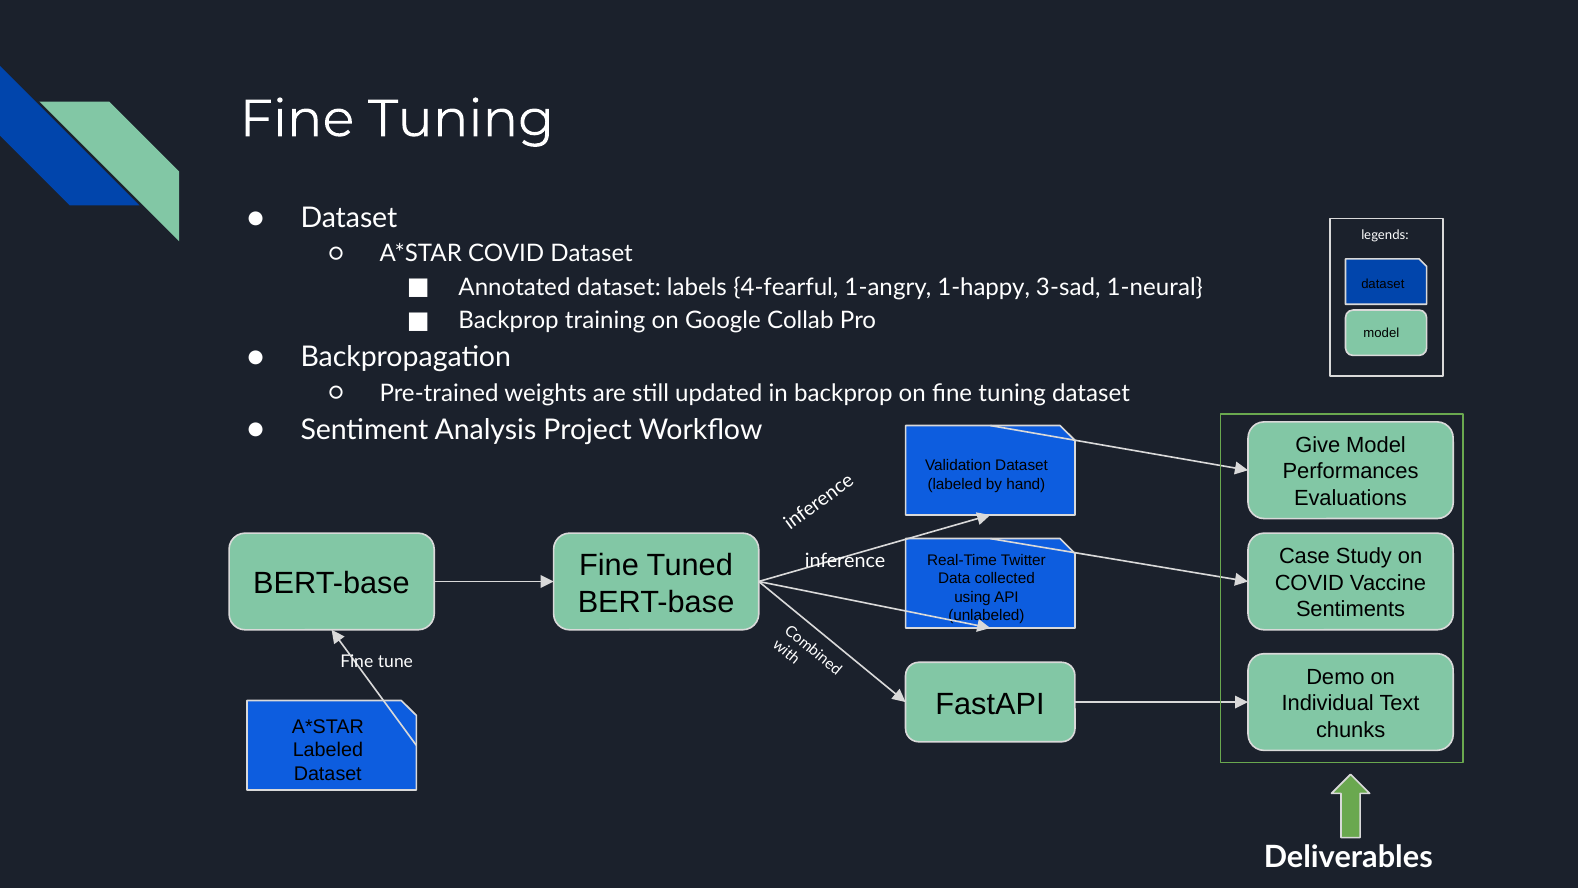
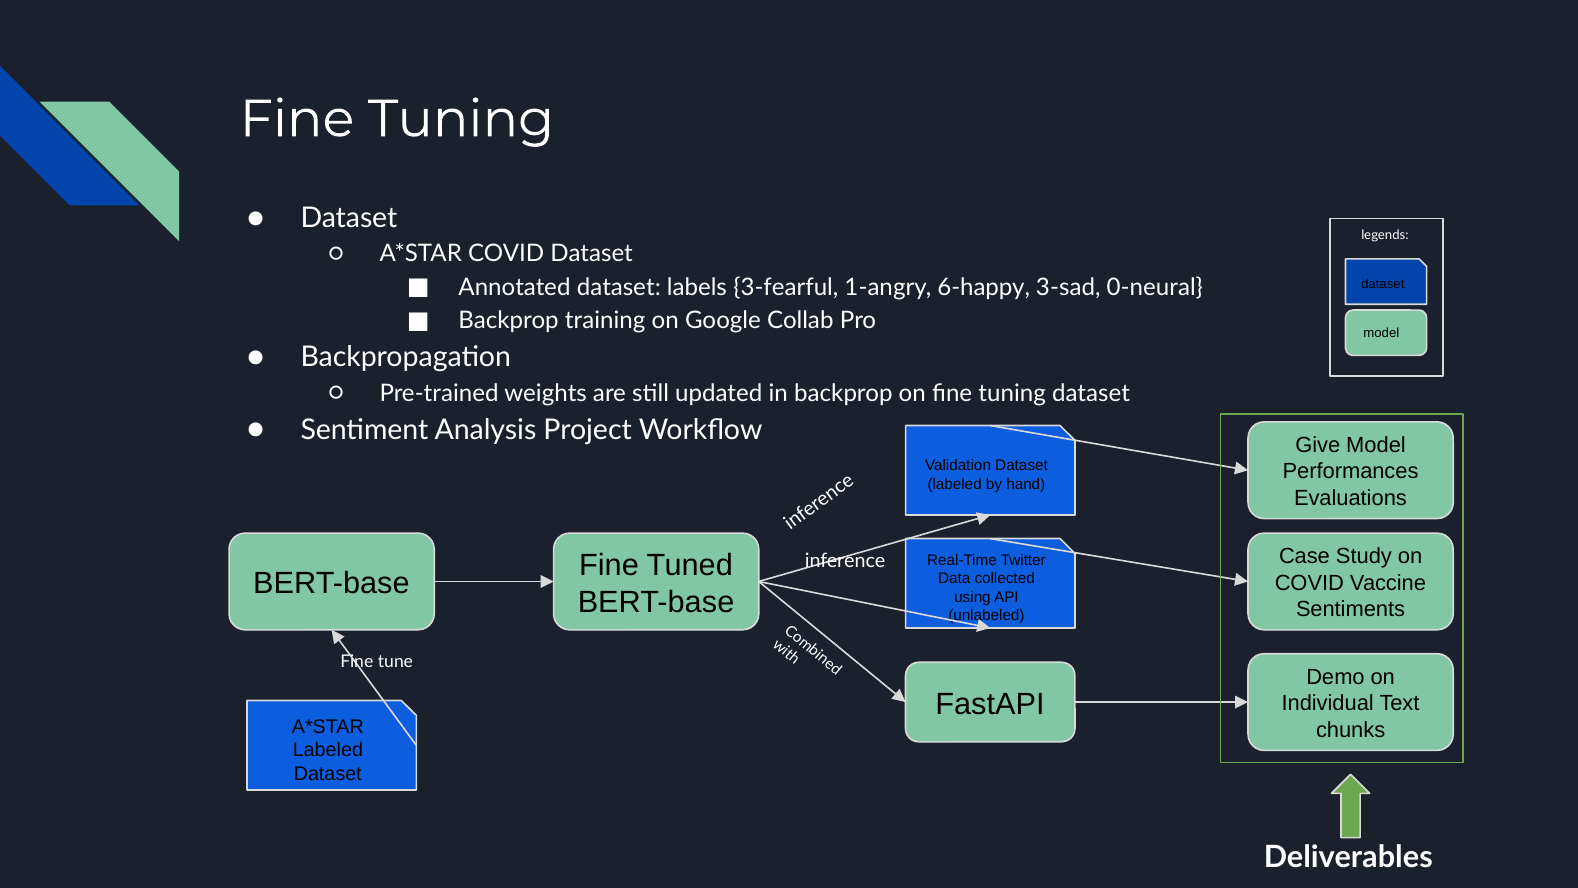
4-fearful: 4-fearful -> 3-fearful
1-happy: 1-happy -> 6-happy
1-neural: 1-neural -> 0-neural
